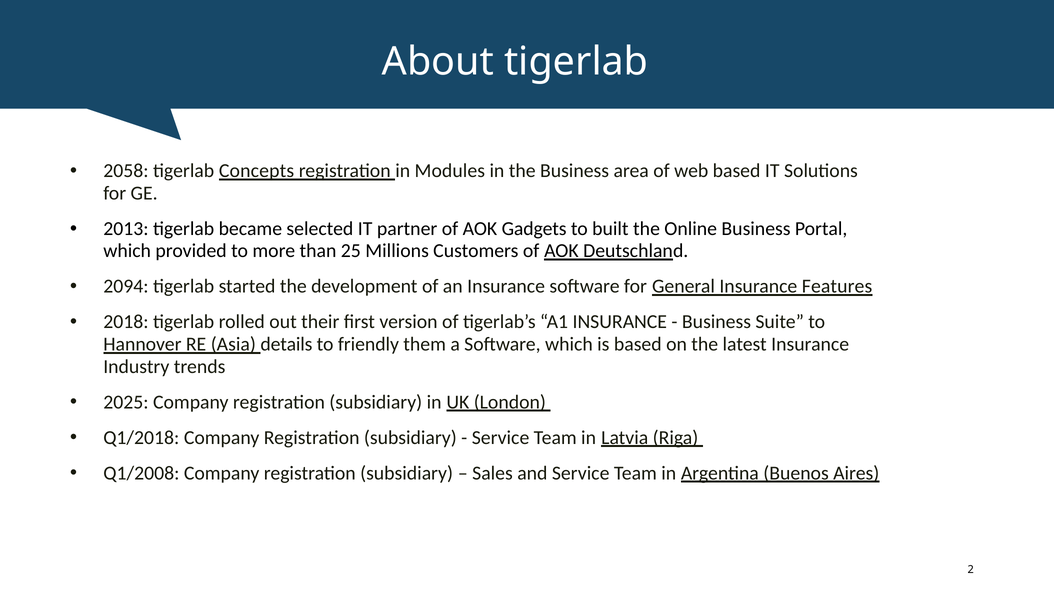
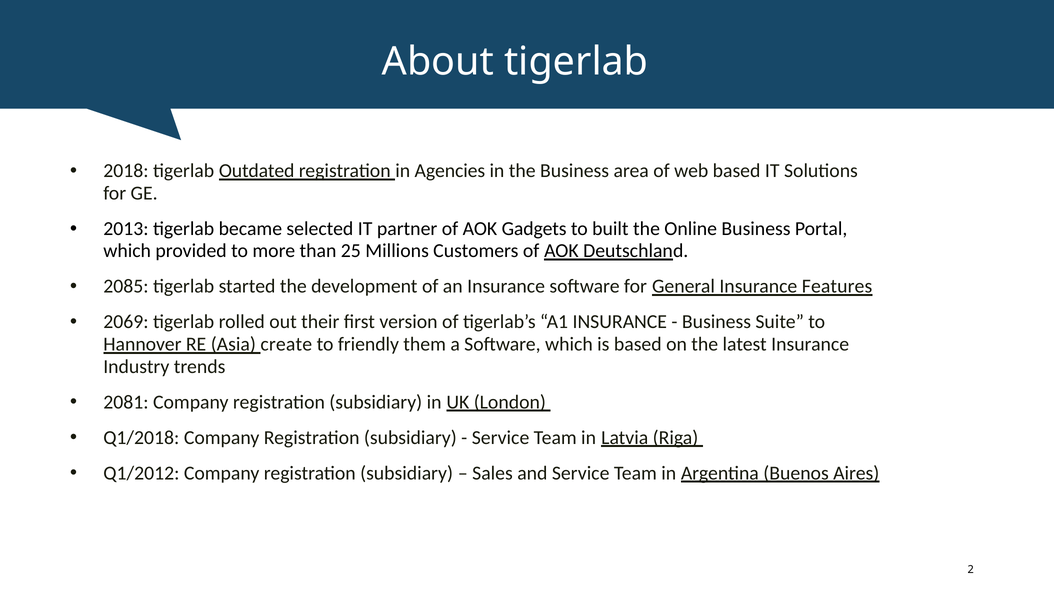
2058: 2058 -> 2018
Concepts: Concepts -> Outdated
Modules: Modules -> Agencies
2094: 2094 -> 2085
2018: 2018 -> 2069
details: details -> create
2025: 2025 -> 2081
Q1/2008: Q1/2008 -> Q1/2012
